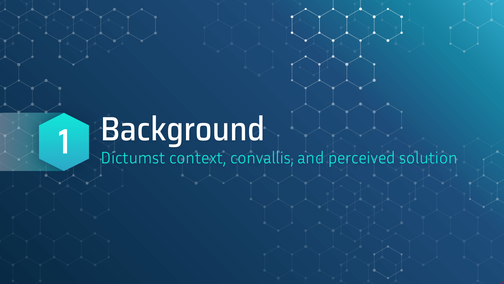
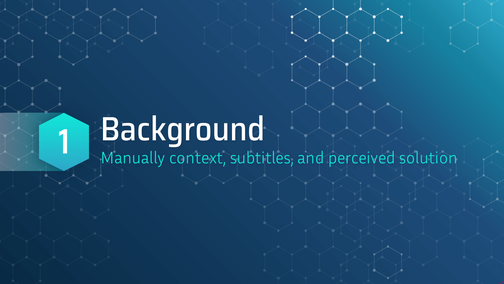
Dictumst: Dictumst -> Manually
convallis: convallis -> subtitles
